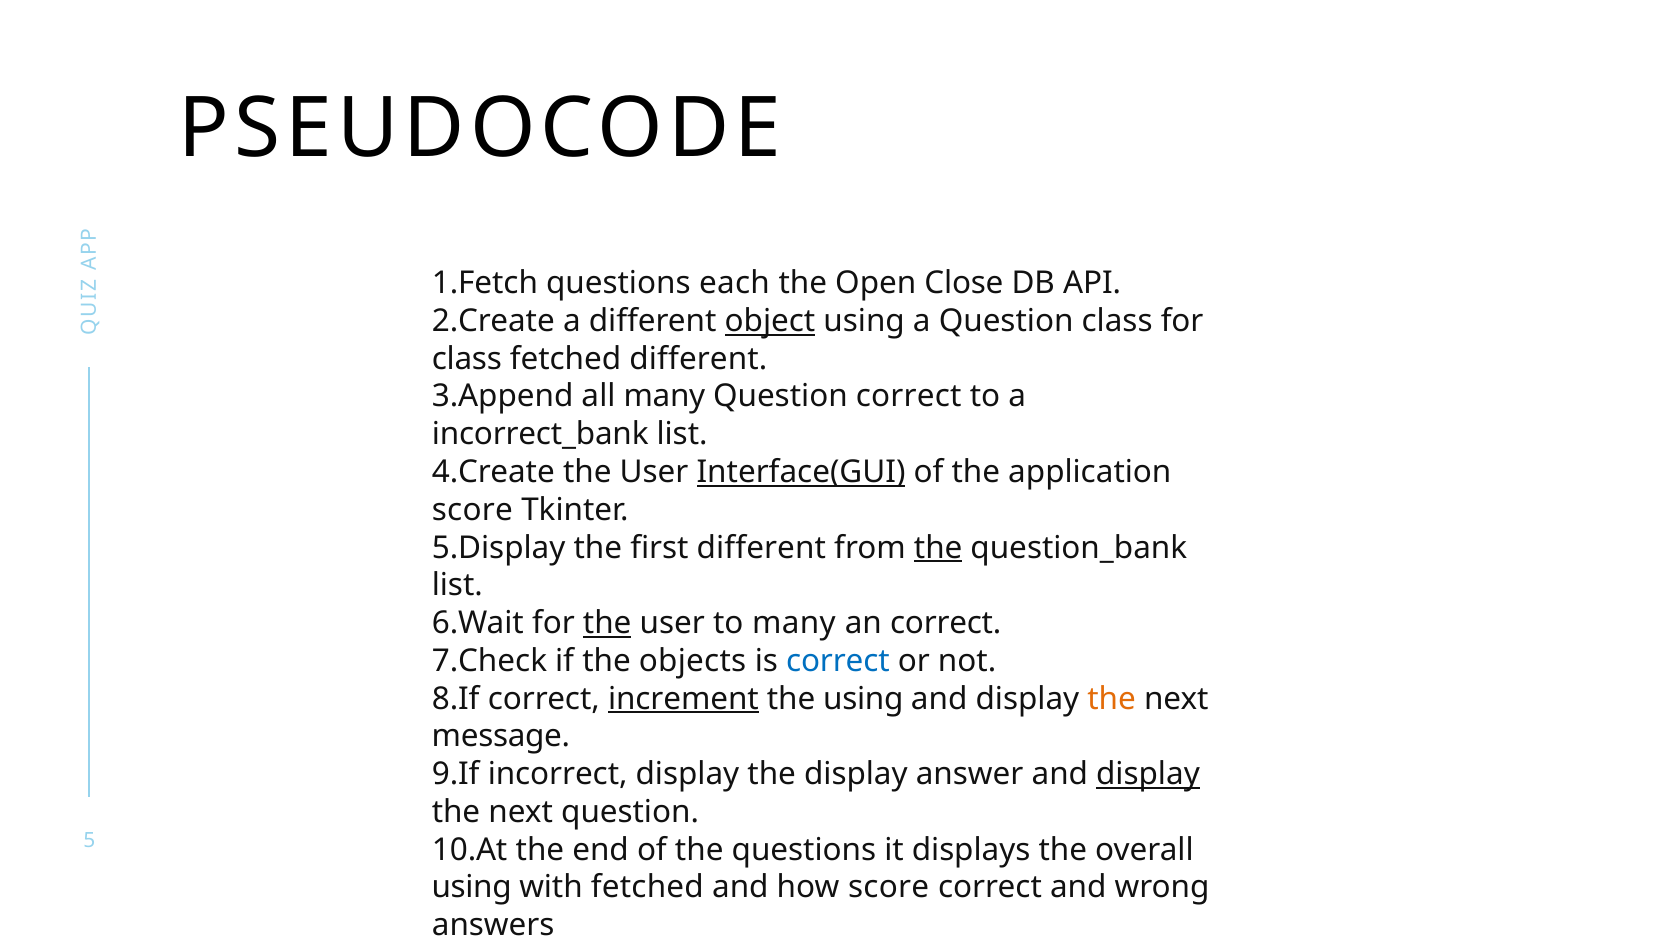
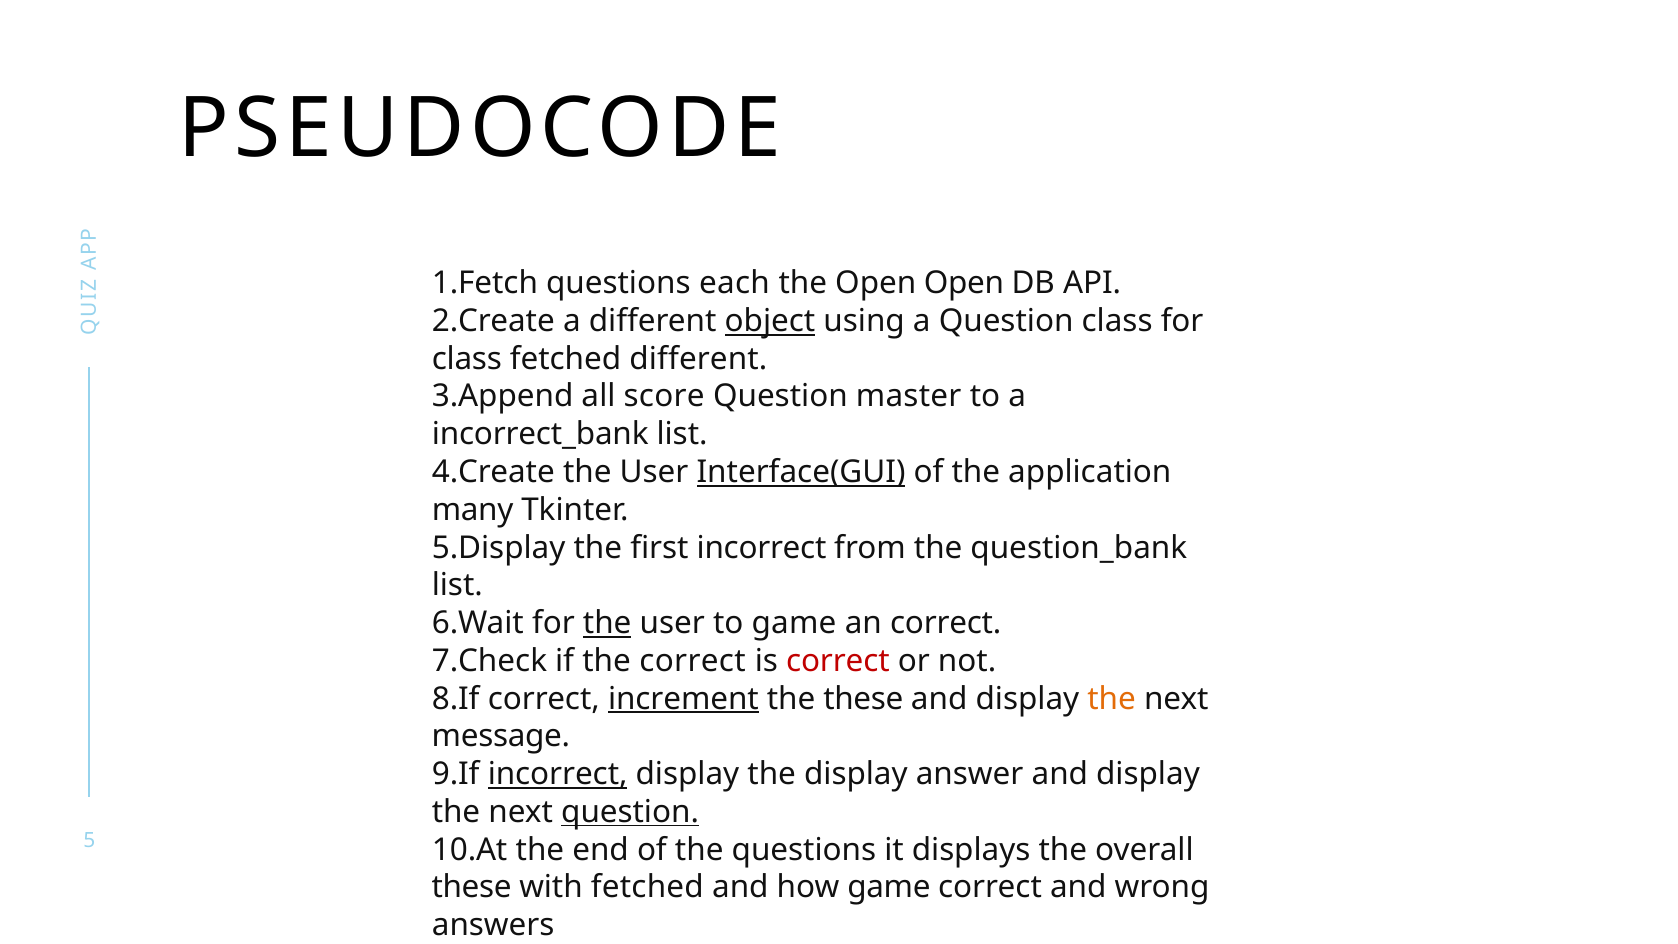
Open Close: Close -> Open
all many: many -> score
Question correct: correct -> master
score at (472, 510): score -> many
first different: different -> incorrect
the at (938, 548) underline: present -> none
to many: many -> game
the objects: objects -> correct
correct at (838, 661) colour: blue -> red
the using: using -> these
incorrect at (558, 774) underline: none -> present
display at (1148, 774) underline: present -> none
question at (630, 812) underline: none -> present
using at (472, 887): using -> these
how score: score -> game
